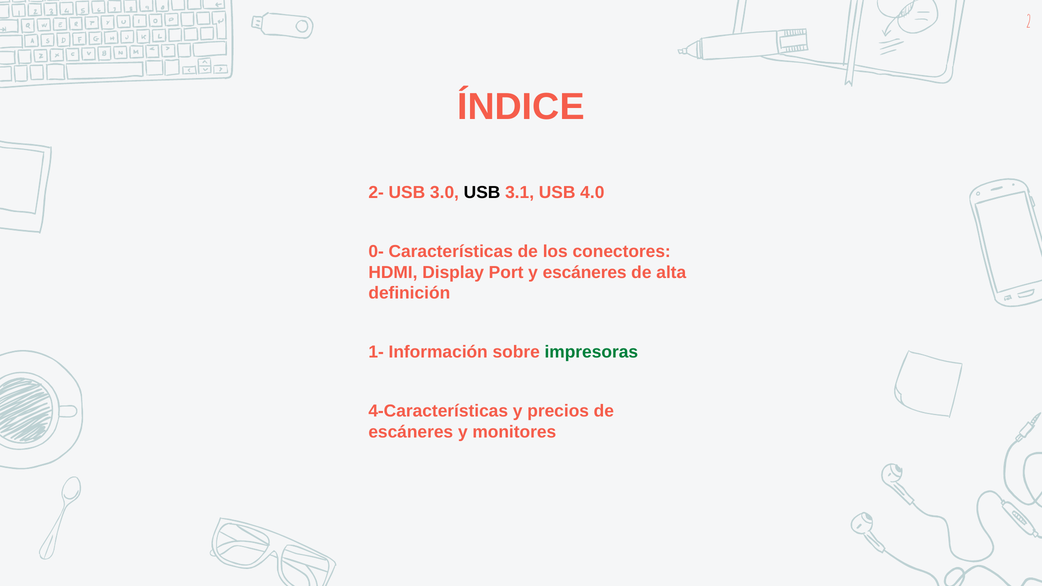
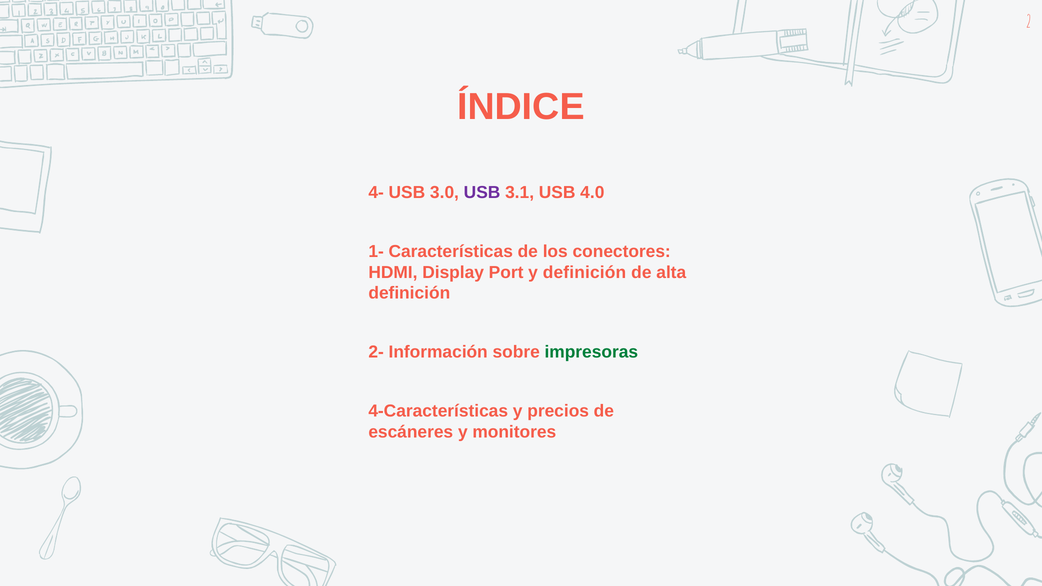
2-: 2- -> 4-
USB at (482, 192) colour: black -> purple
0-: 0- -> 1-
y escáneres: escáneres -> definición
1-: 1- -> 2-
